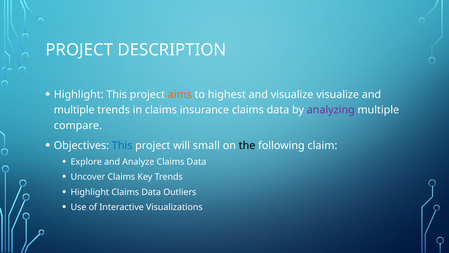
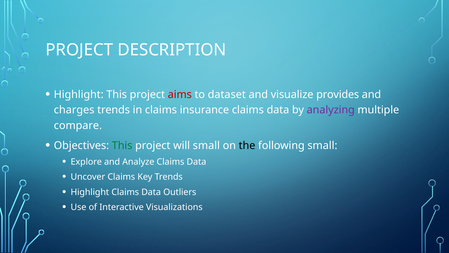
aims colour: orange -> red
highest: highest -> dataset
visualize visualize: visualize -> provides
multiple at (74, 110): multiple -> charges
This at (122, 145) colour: blue -> green
following claim: claim -> small
